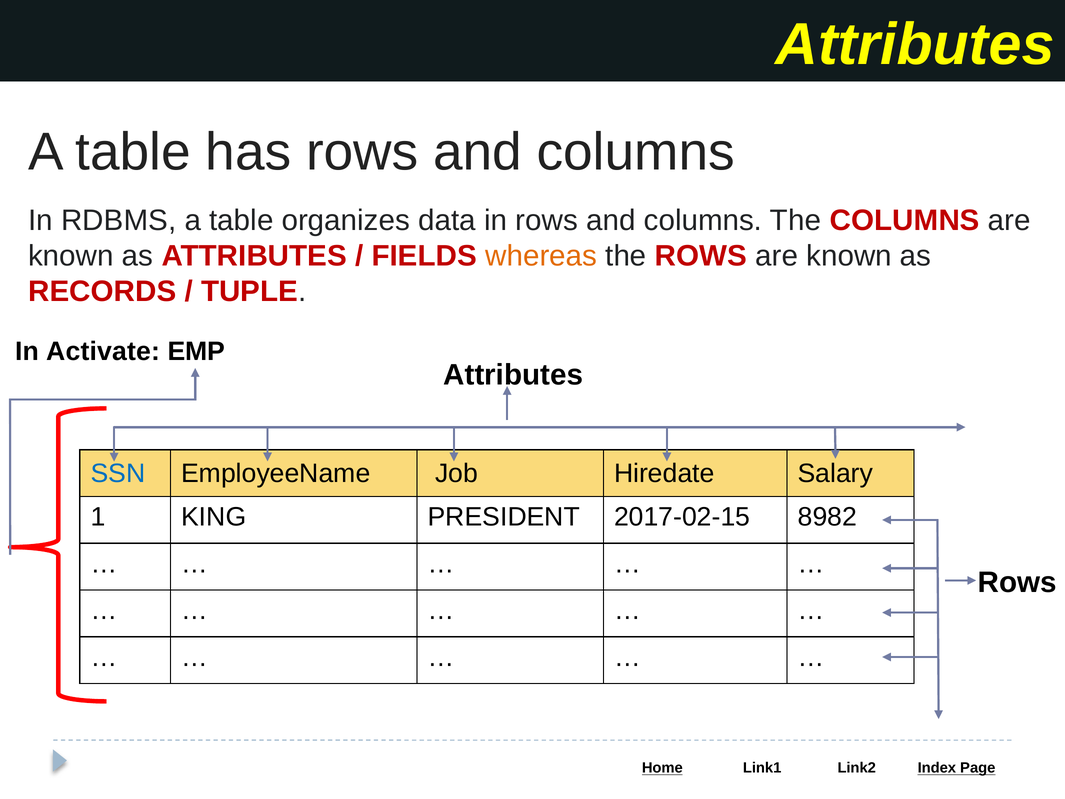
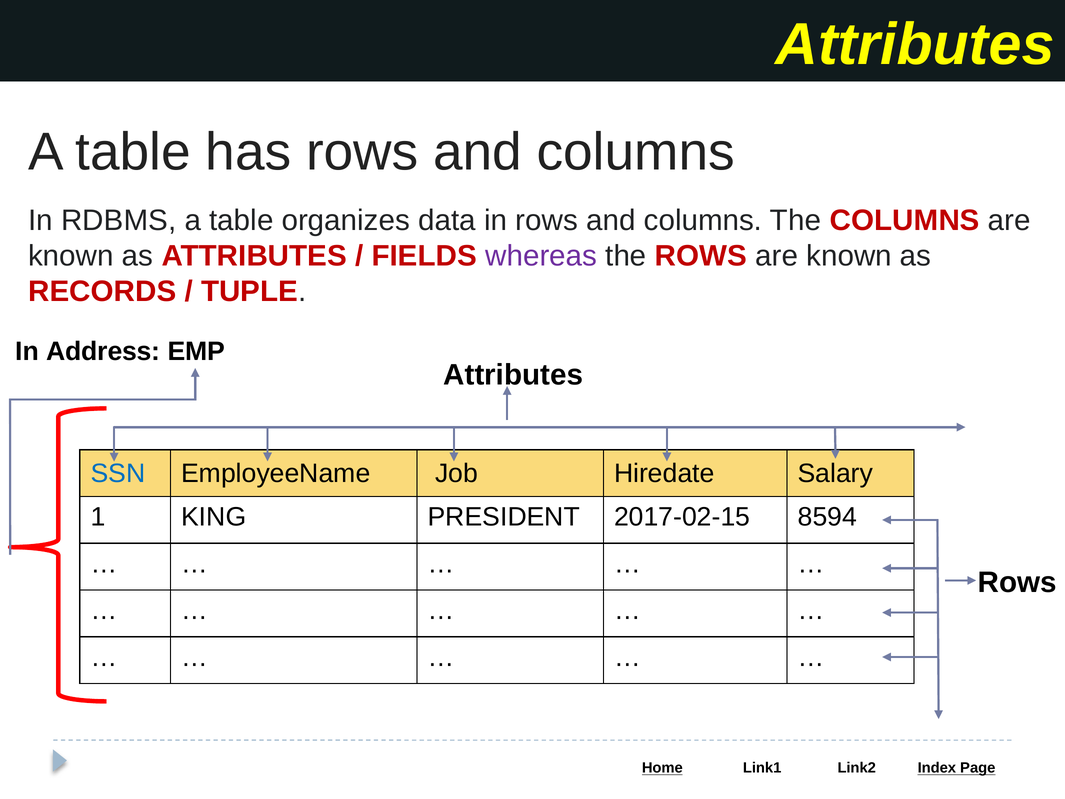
whereas colour: orange -> purple
Activate: Activate -> Address
8982: 8982 -> 8594
